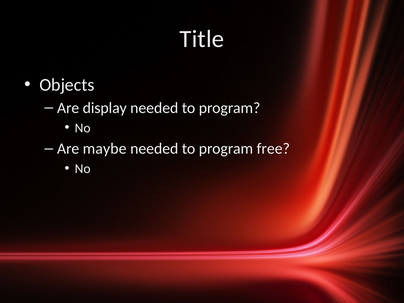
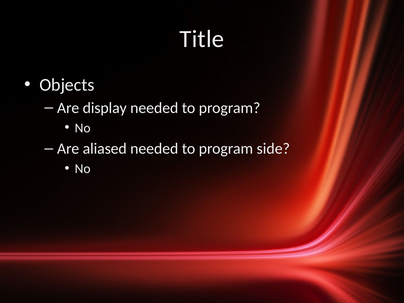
maybe: maybe -> aliased
free: free -> side
